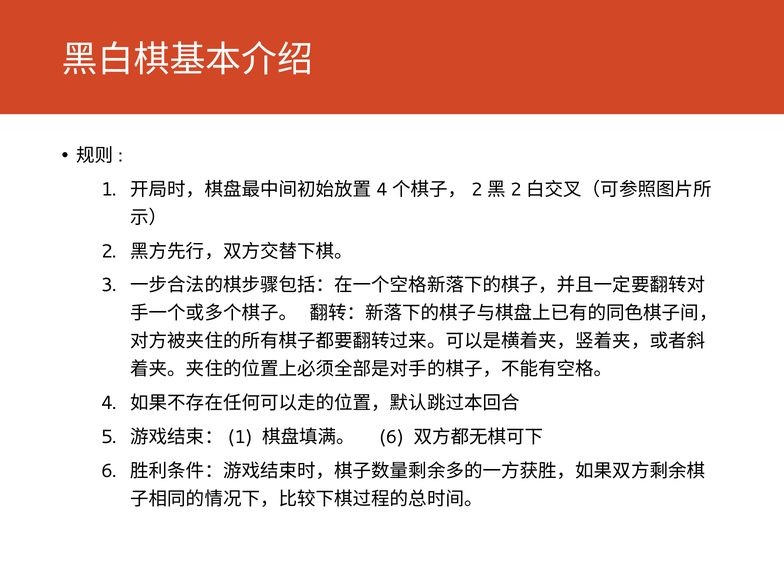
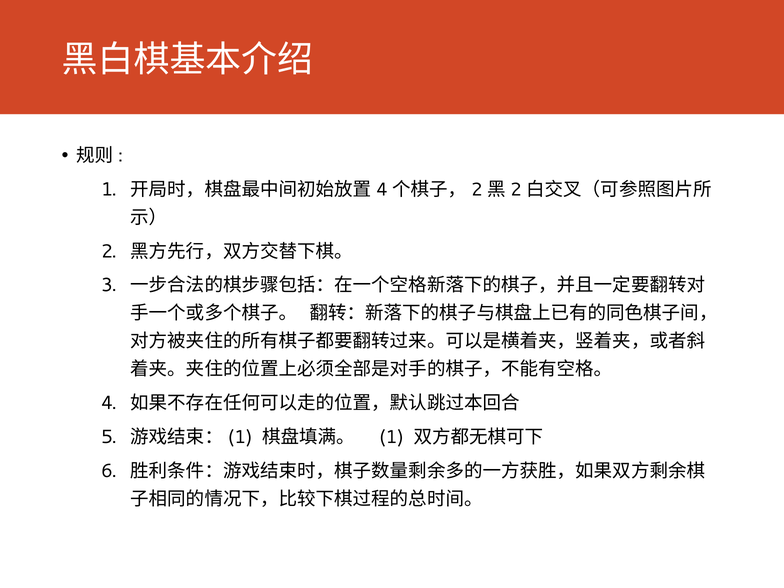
6 at (391, 437): 6 -> 1
